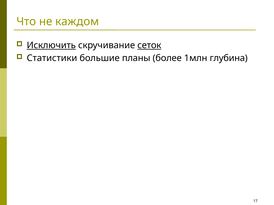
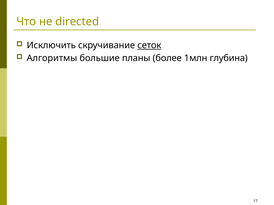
каждом: каждом -> directed
Исключить underline: present -> none
Статистики: Статистики -> Алгоритмы
